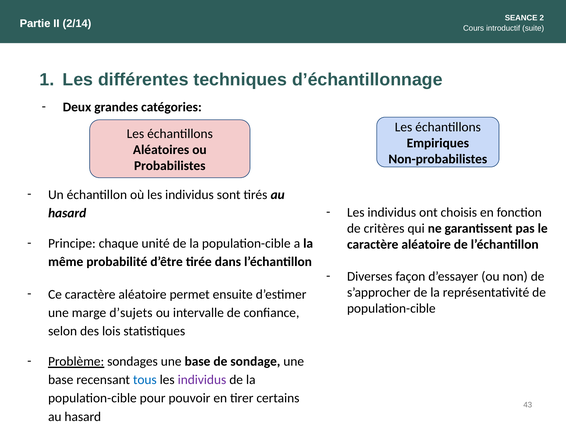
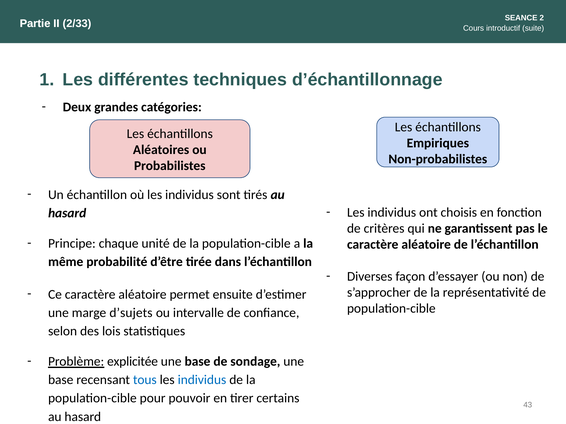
2/14: 2/14 -> 2/33
sondages: sondages -> explicitée
individus at (202, 380) colour: purple -> blue
